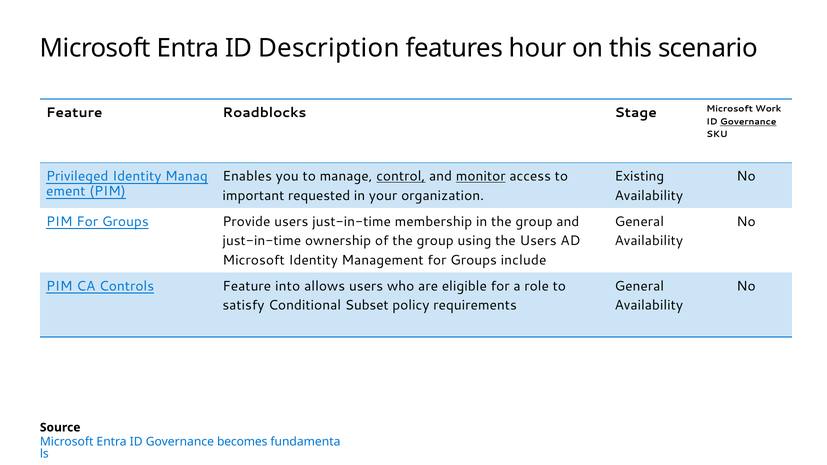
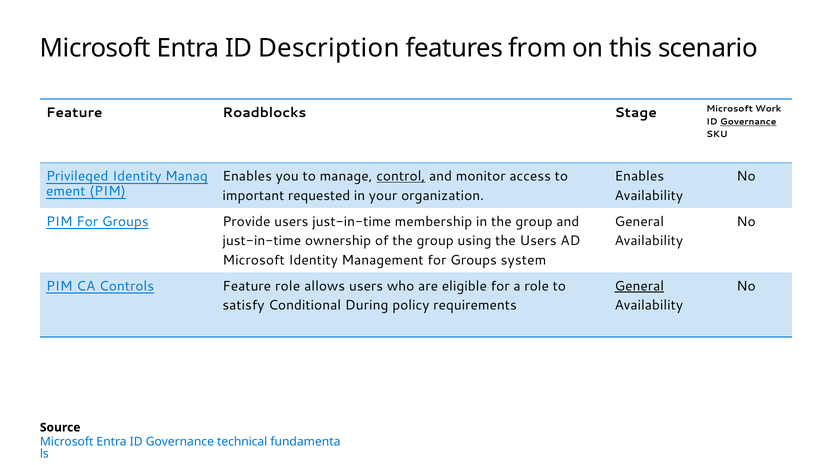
hour: hour -> from
monitor underline: present -> none
Existing at (639, 176): Existing -> Enables
include: include -> system
Feature into: into -> role
General at (639, 286) underline: none -> present
Subset: Subset -> During
becomes: becomes -> technical
